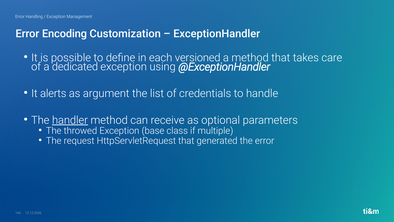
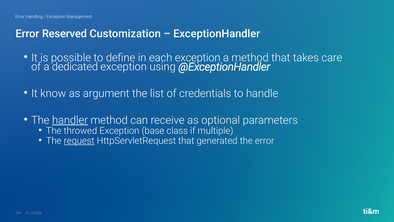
Encoding: Encoding -> Reserved
each versioned: versioned -> exception
alerts: alerts -> know
request underline: none -> present
